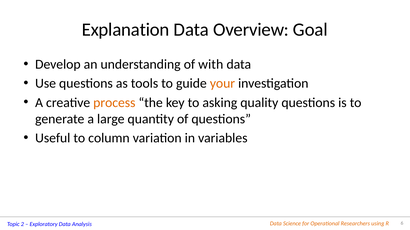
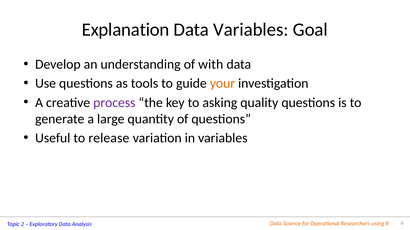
Data Overview: Overview -> Variables
process colour: orange -> purple
column: column -> release
